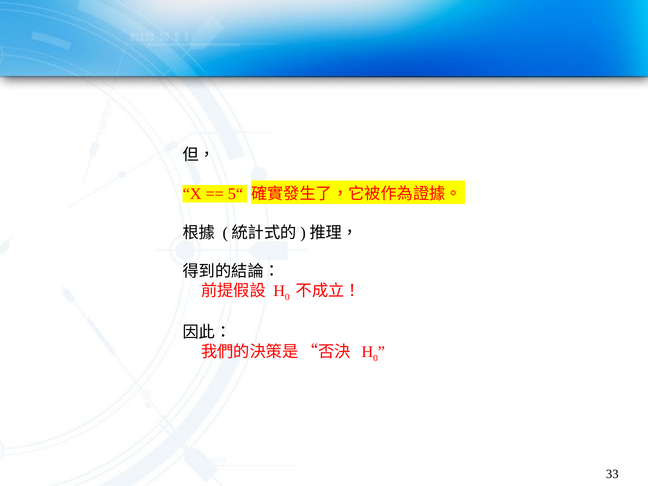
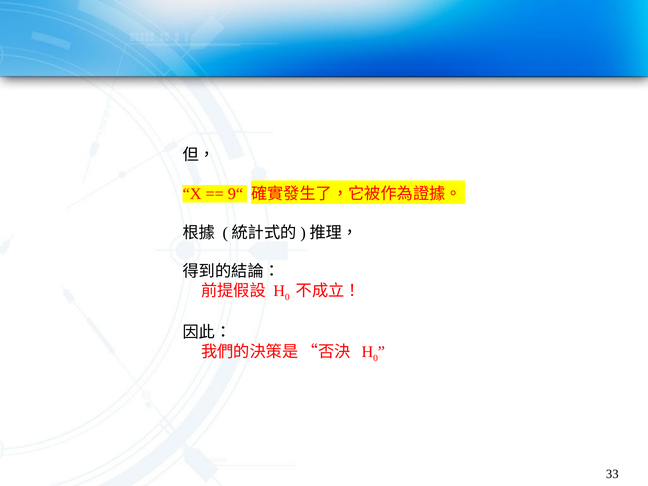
5“: 5“ -> 9“
